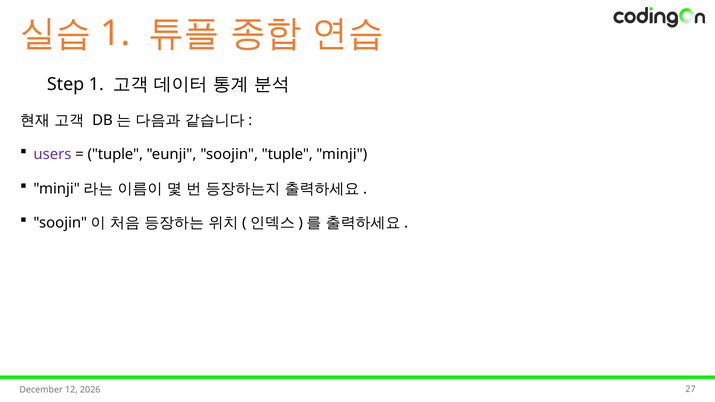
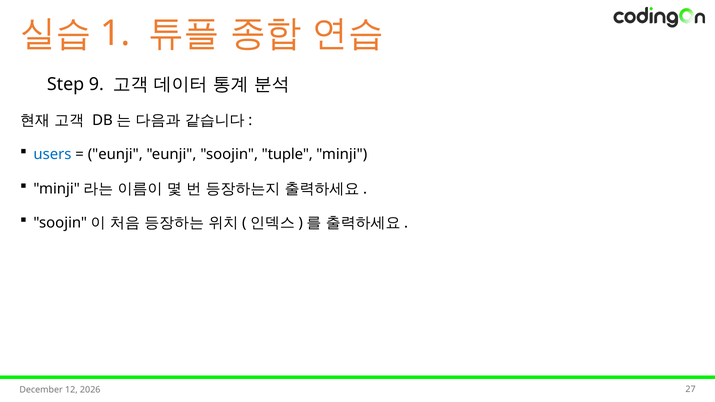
Step 1: 1 -> 9
users colour: purple -> blue
tuple at (115, 154): tuple -> eunji
